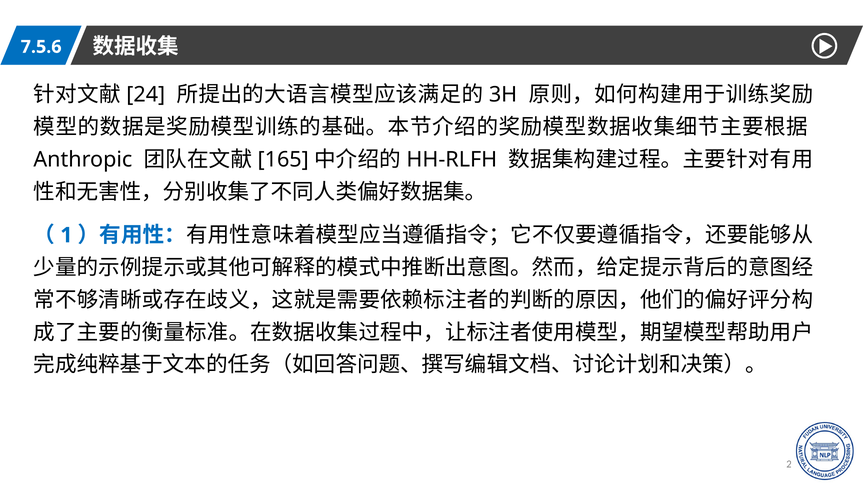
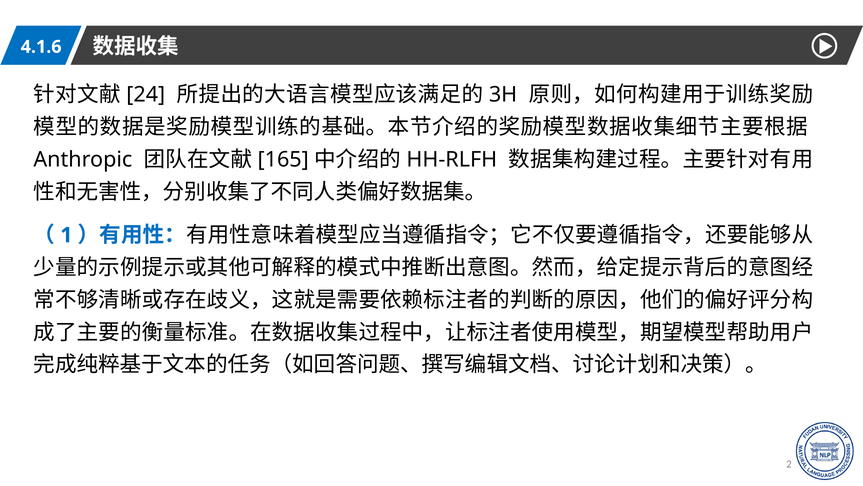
7.5.6: 7.5.6 -> 4.1.6
